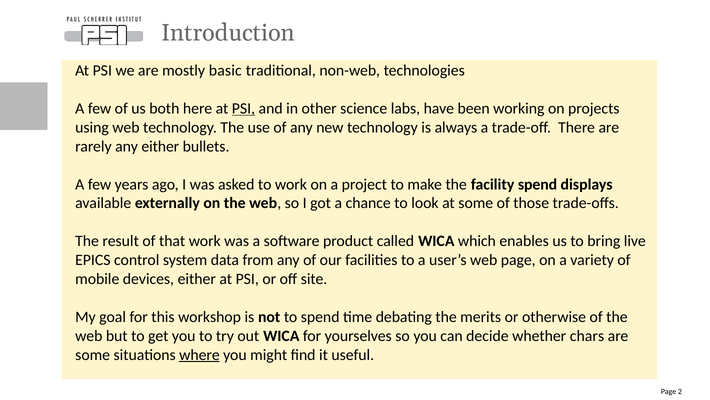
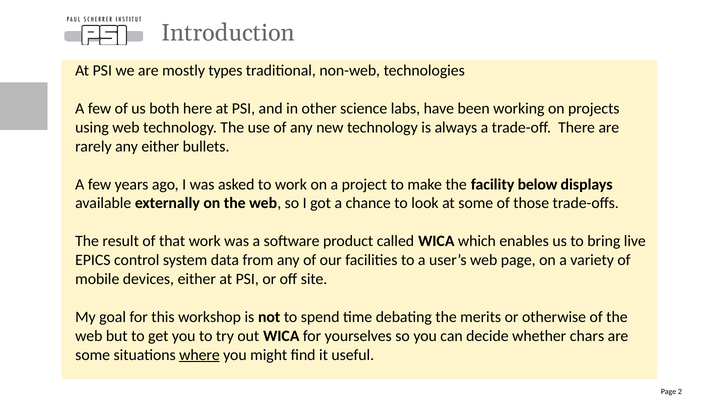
basic: basic -> types
PSI at (243, 108) underline: present -> none
facility spend: spend -> below
